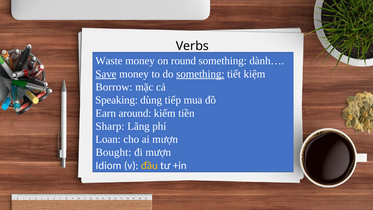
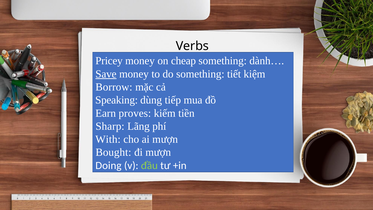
Waste: Waste -> Pricey
round: round -> cheap
something at (200, 74) underline: present -> none
around: around -> proves
Loan: Loan -> With
Idiom: Idiom -> Doing
đầu colour: yellow -> light green
